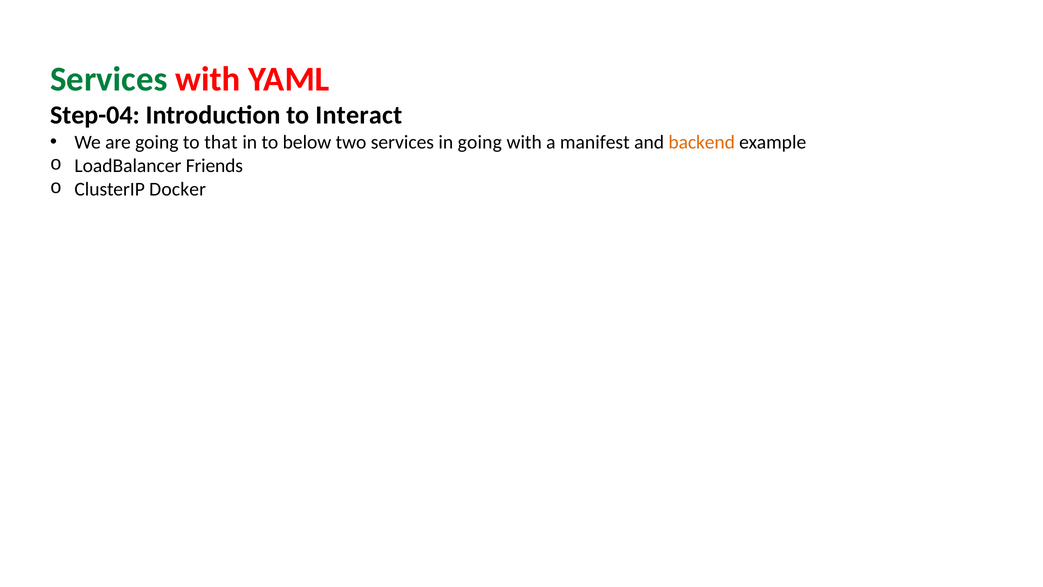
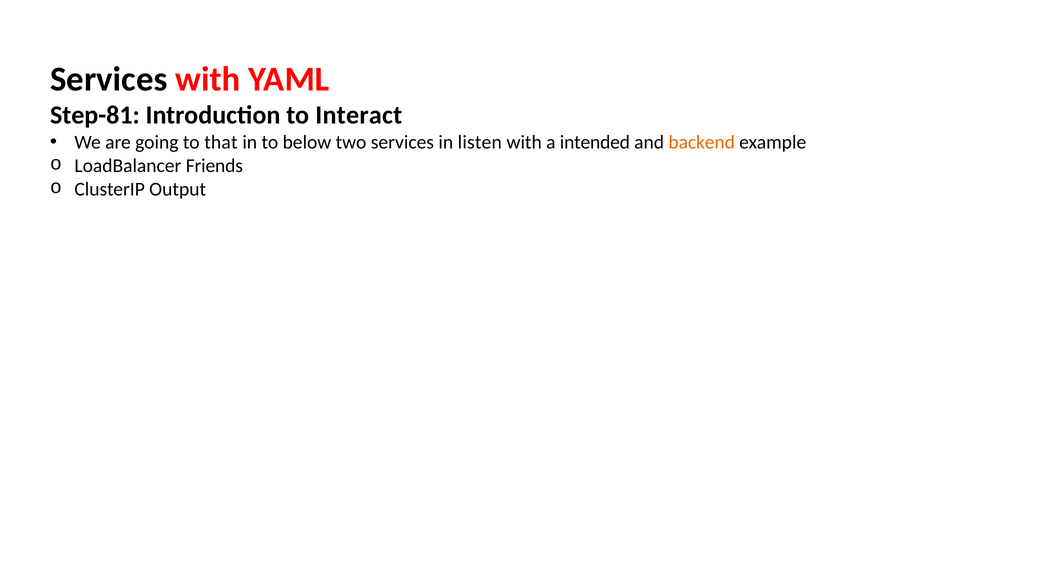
Services at (109, 79) colour: green -> black
Step-04: Step-04 -> Step-81
in going: going -> listen
manifest: manifest -> intended
Docker: Docker -> Output
